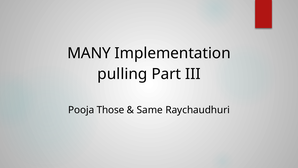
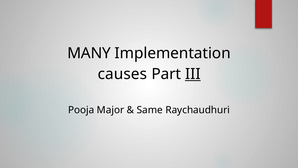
pulling: pulling -> causes
III underline: none -> present
Those: Those -> Major
